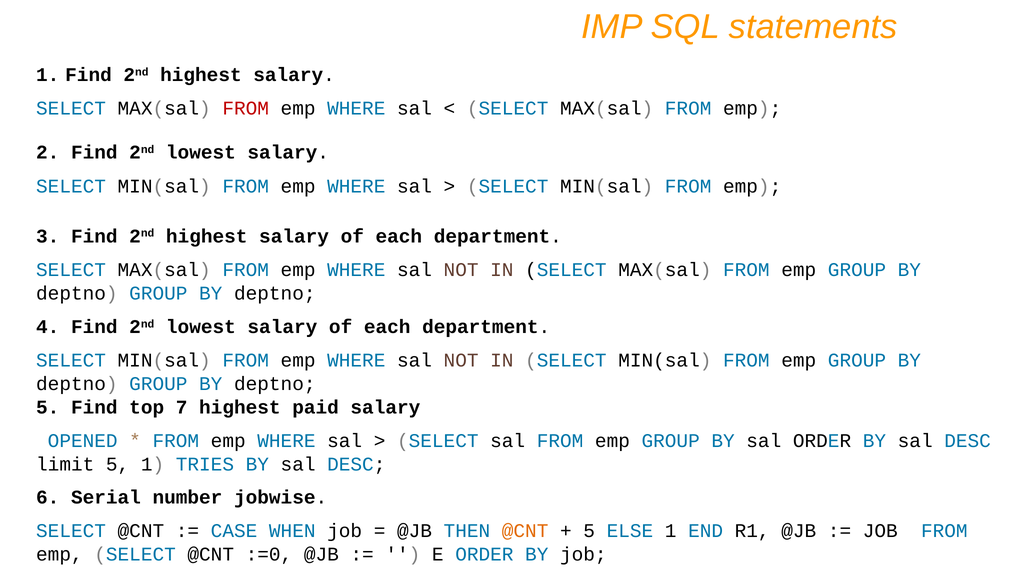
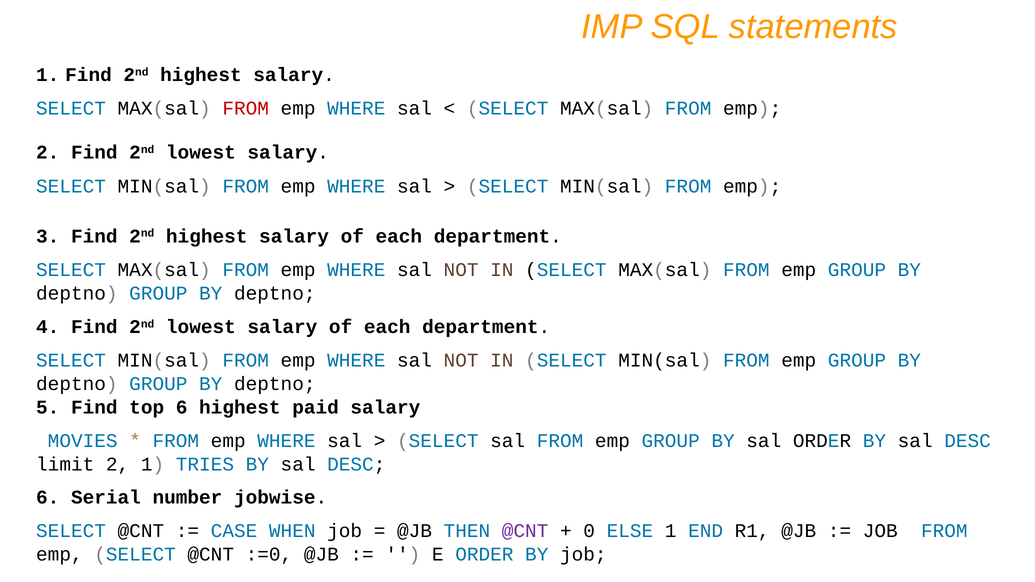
top 7: 7 -> 6
OPENED: OPENED -> MOVIES
limit 5: 5 -> 2
@CNT at (525, 531) colour: orange -> purple
5 at (589, 531): 5 -> 0
